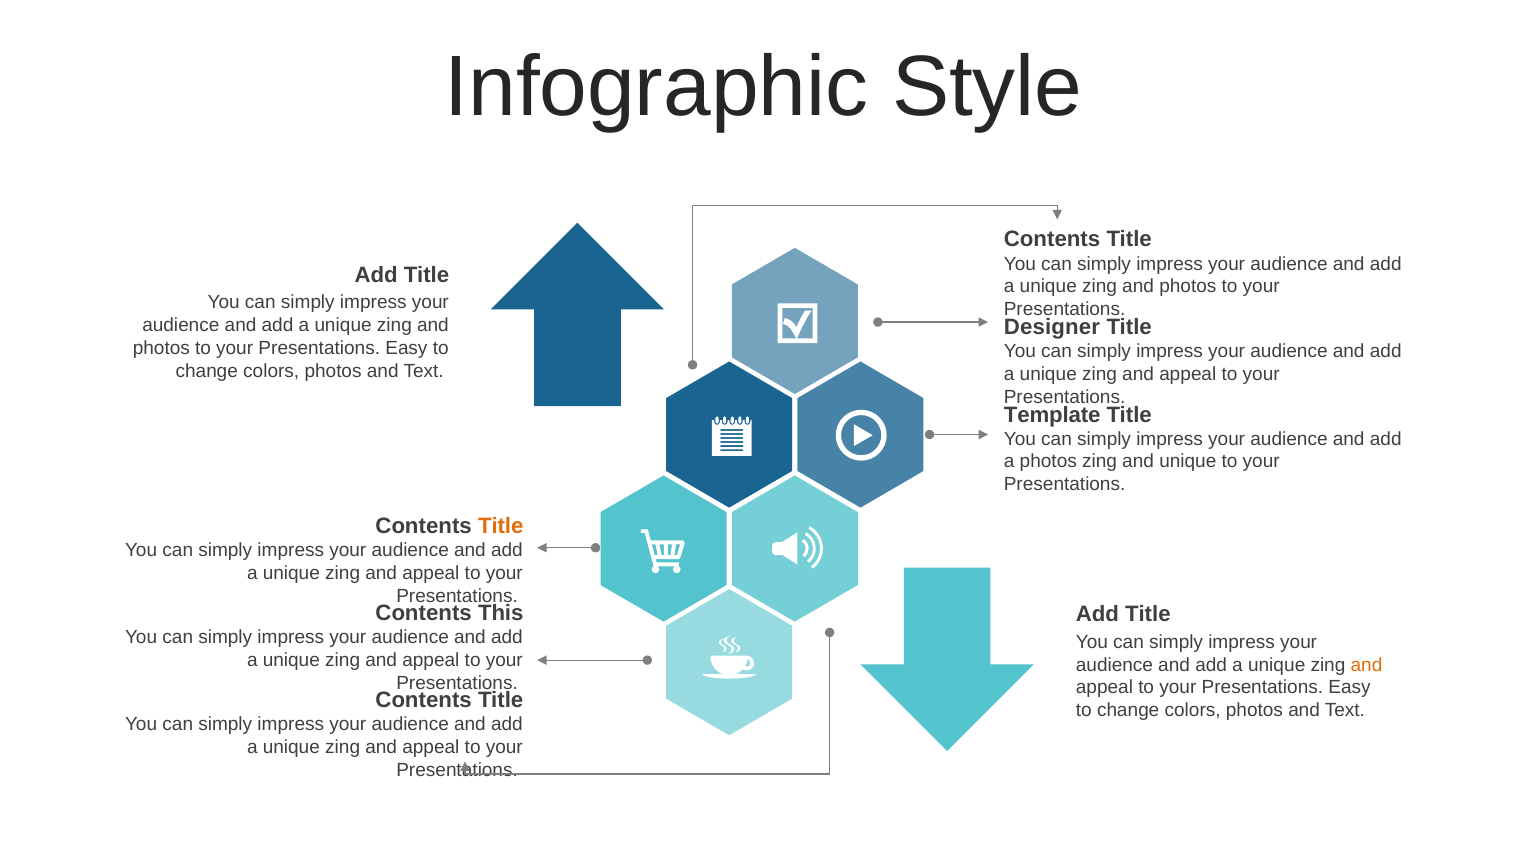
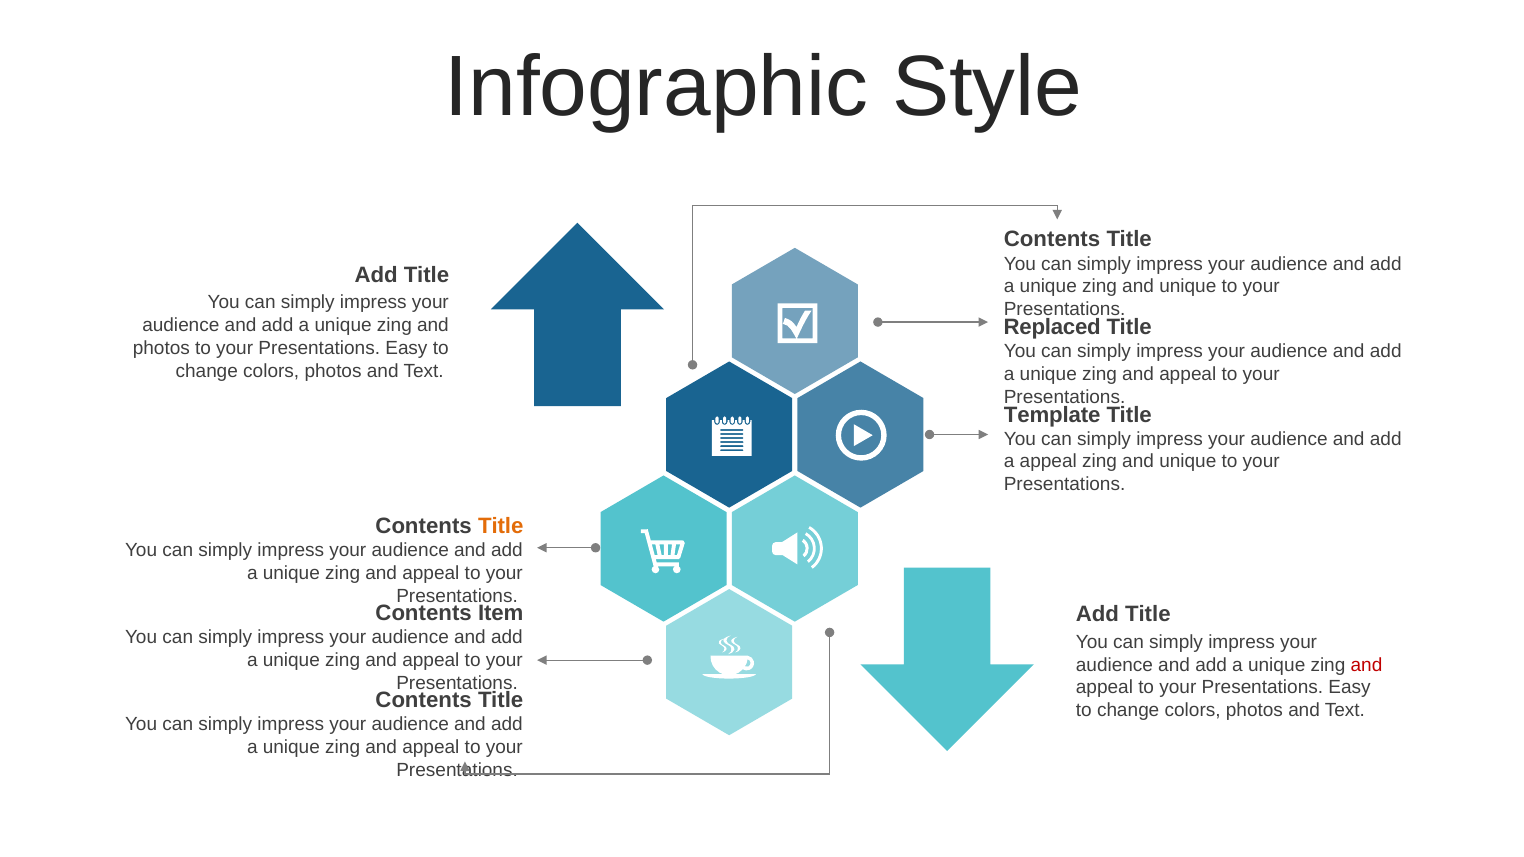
photos at (1188, 287): photos -> unique
Designer: Designer -> Replaced
a photos: photos -> appeal
This: This -> Item
and at (1366, 665) colour: orange -> red
